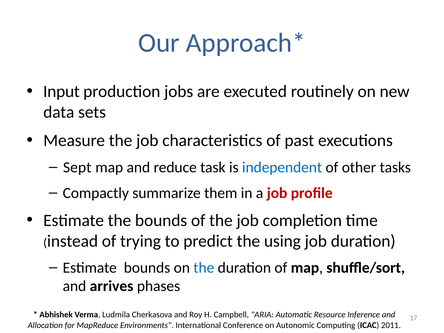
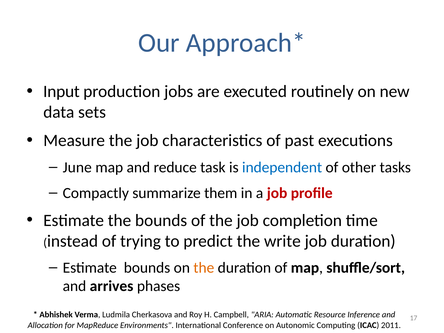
Sept: Sept -> June
using: using -> write
the at (204, 268) colour: blue -> orange
